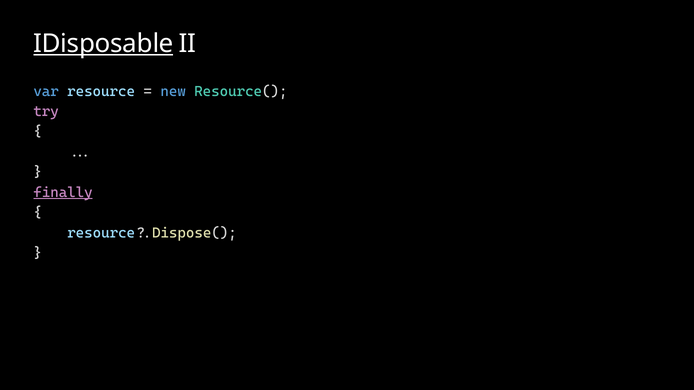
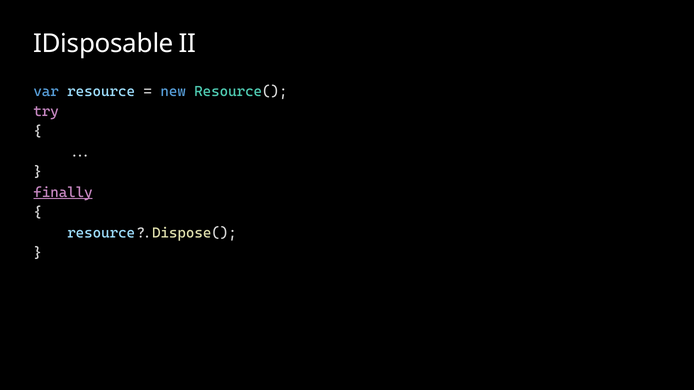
IDisposable underline: present -> none
